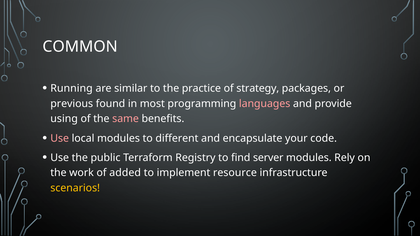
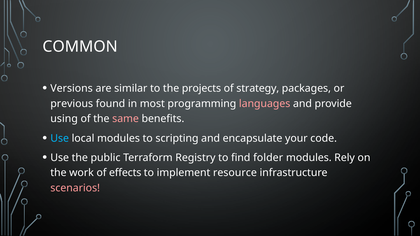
Running: Running -> Versions
practice: practice -> projects
Use at (60, 138) colour: pink -> light blue
different: different -> scripting
server: server -> folder
added: added -> effects
scenarios colour: yellow -> pink
